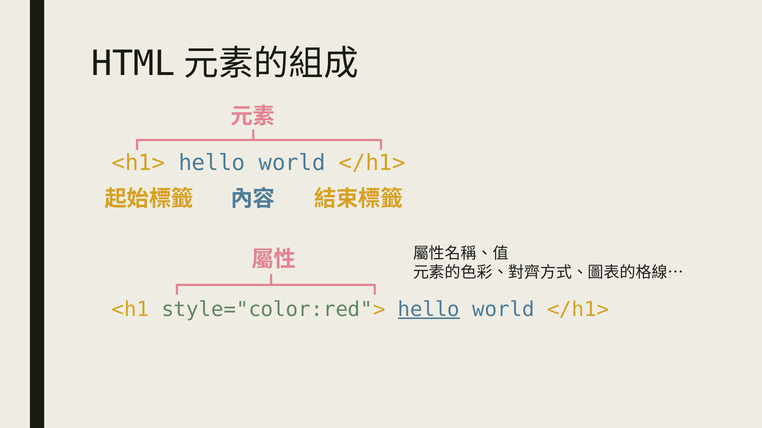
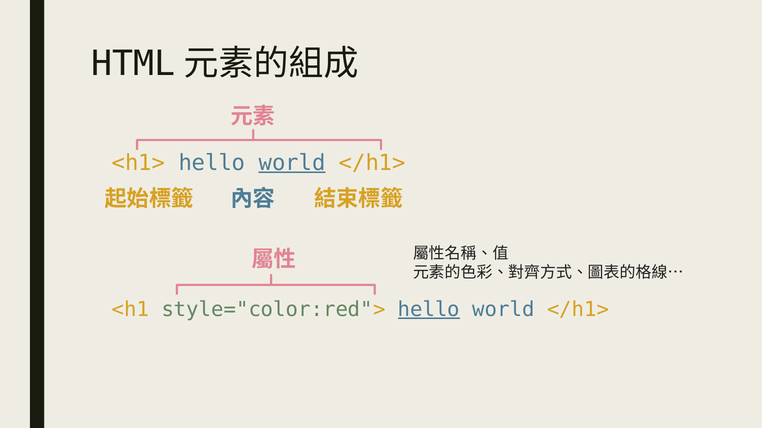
world at (292, 163) underline: none -> present
